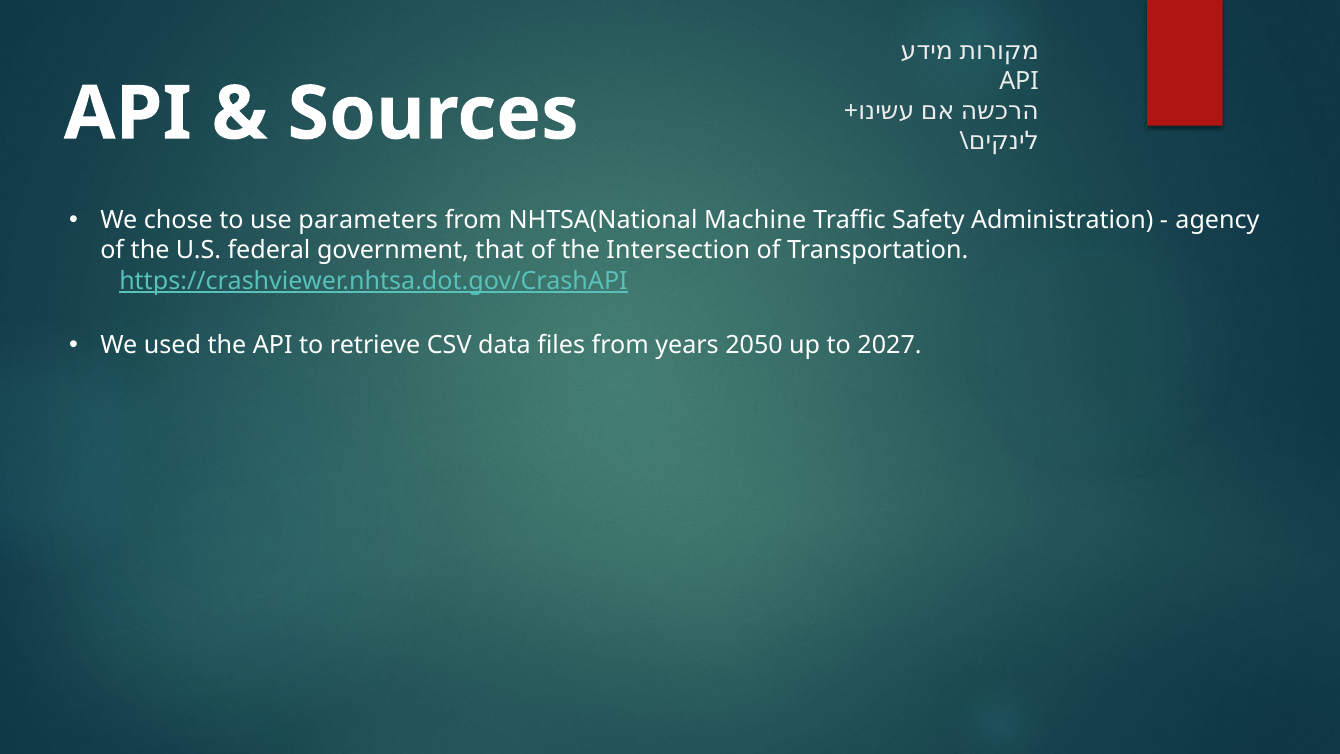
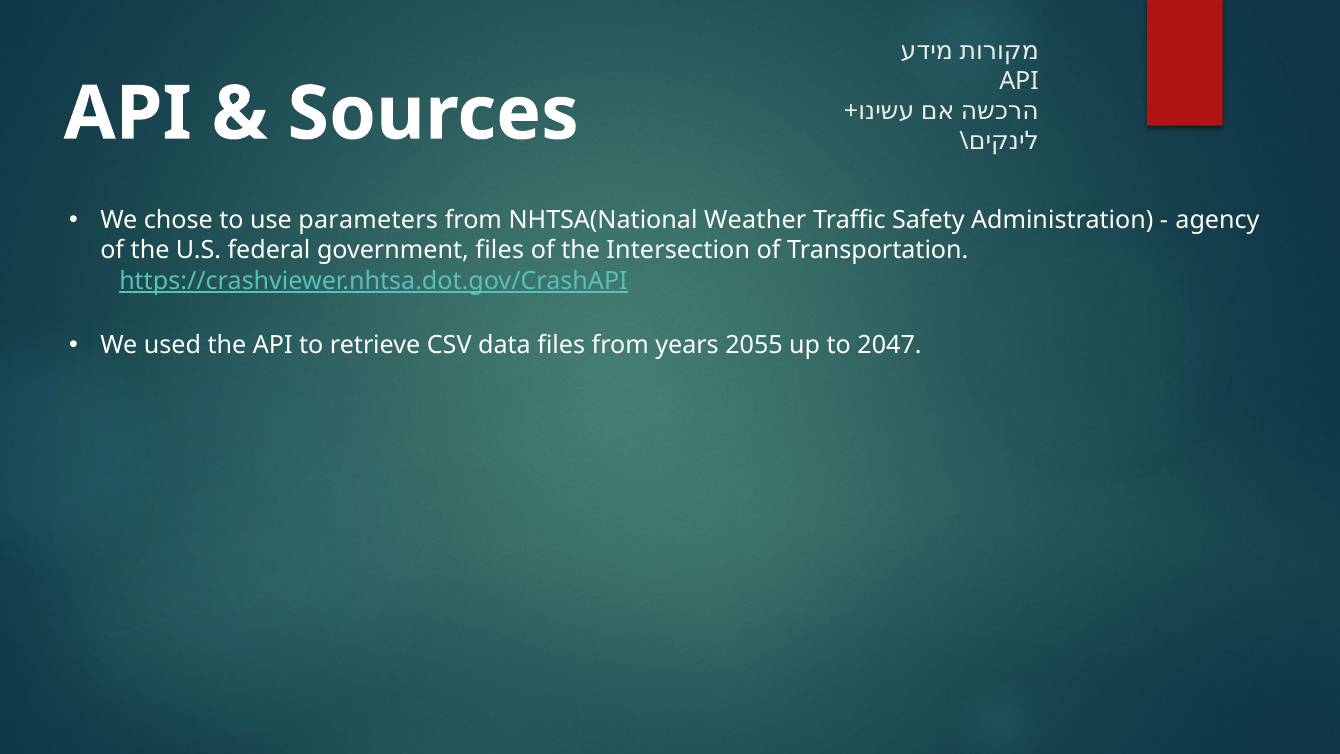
Machine: Machine -> Weather
government that: that -> files
2050: 2050 -> 2055
2027: 2027 -> 2047
